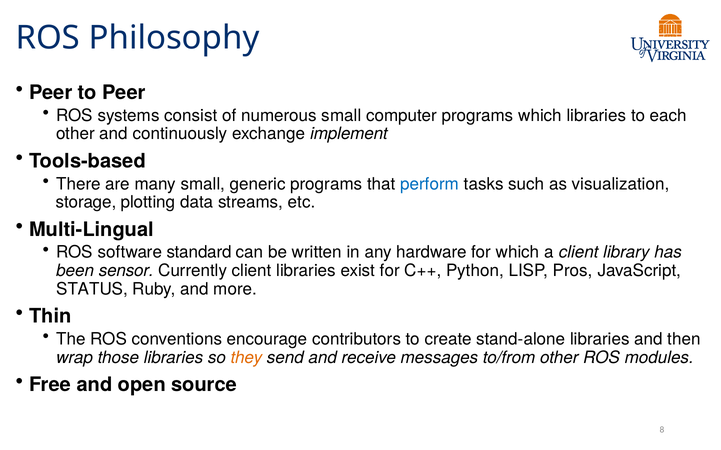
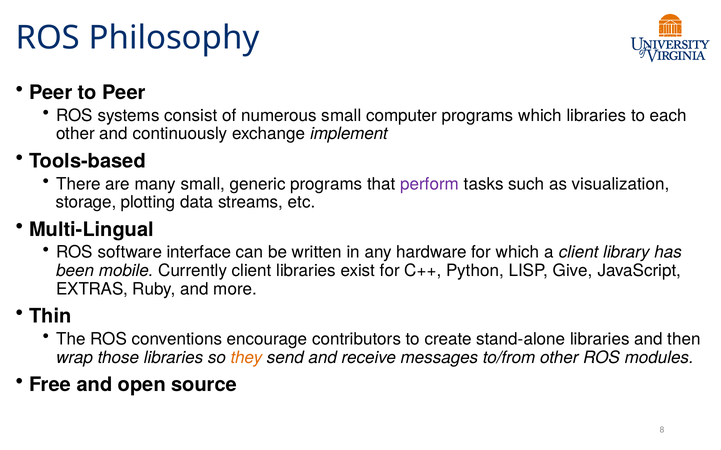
perform colour: blue -> purple
standard: standard -> interface
sensor: sensor -> mobile
Pros: Pros -> Give
STATUS: STATUS -> EXTRAS
